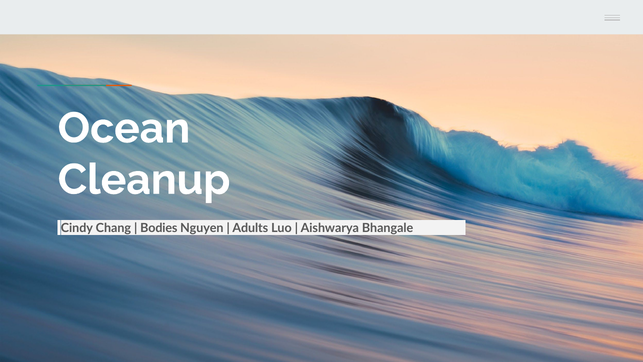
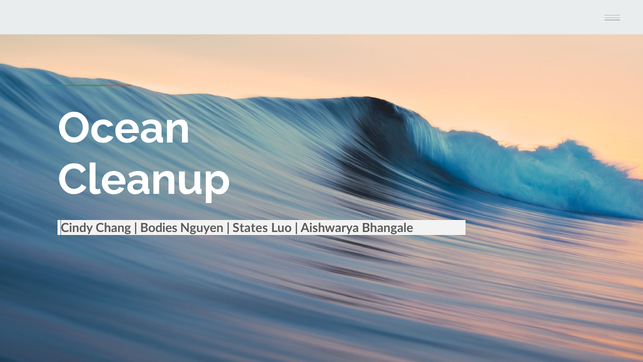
Adults: Adults -> States
